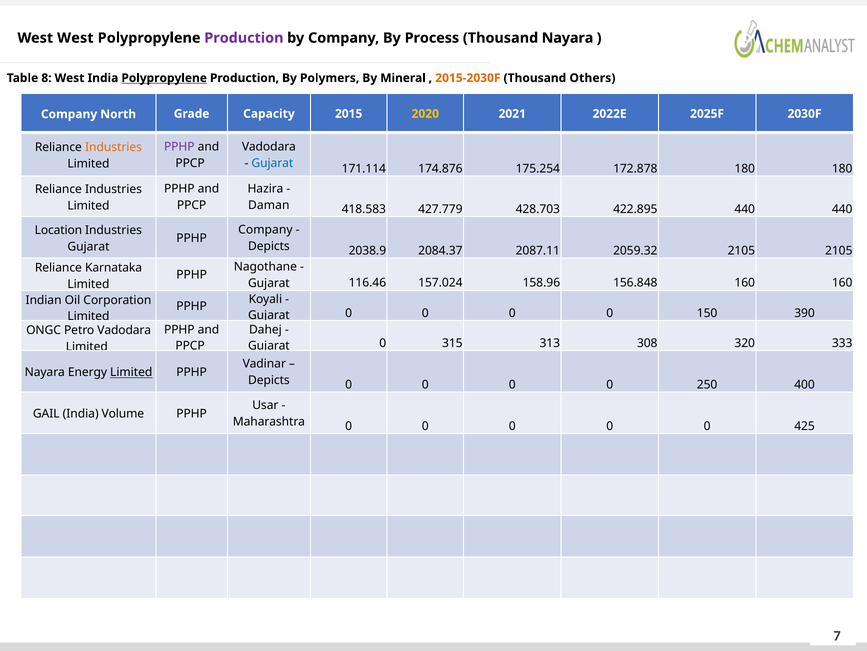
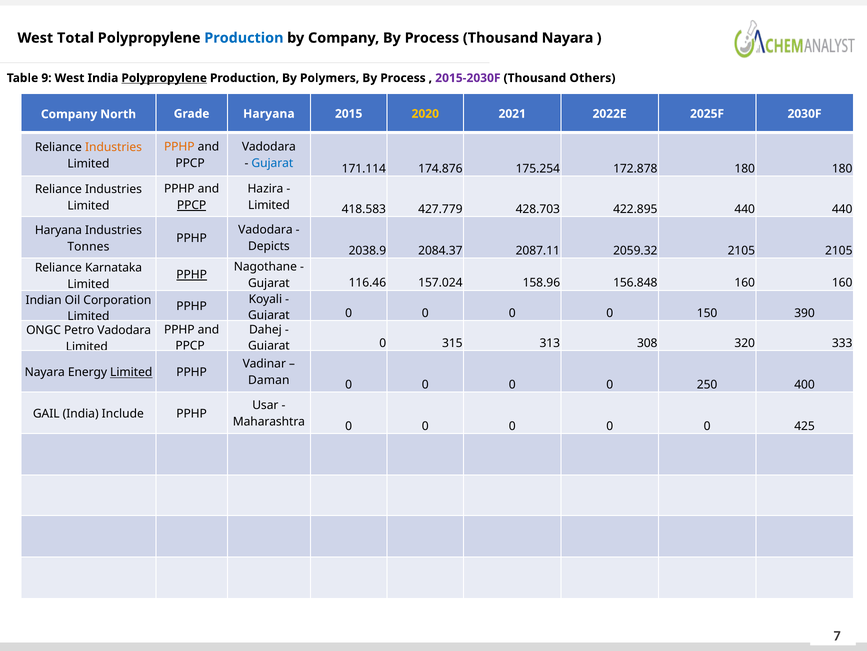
West West: West -> Total
Production at (244, 38) colour: purple -> blue
8: 8 -> 9
Mineral at (403, 78): Mineral -> Process
2015-2030F colour: orange -> purple
Grade Capacity: Capacity -> Haryana
PPHP at (179, 147) colour: purple -> orange
PPCP at (192, 205) underline: none -> present
Daman at (269, 205): Daman -> Limited
Company at (265, 230): Company -> Vadodara
Location at (58, 230): Location -> Haryana
Gujarat at (88, 246): Gujarat -> Tonnes
PPHP at (192, 275) underline: none -> present
Depicts at (269, 380): Depicts -> Daman
Volume: Volume -> Include
